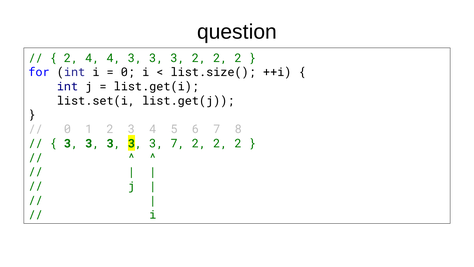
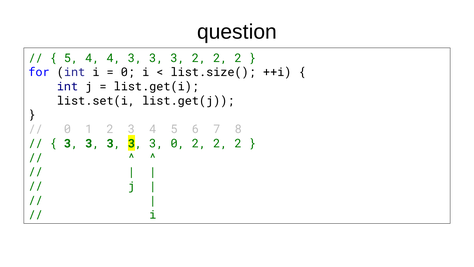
2 at (71, 58): 2 -> 5
3 7: 7 -> 0
